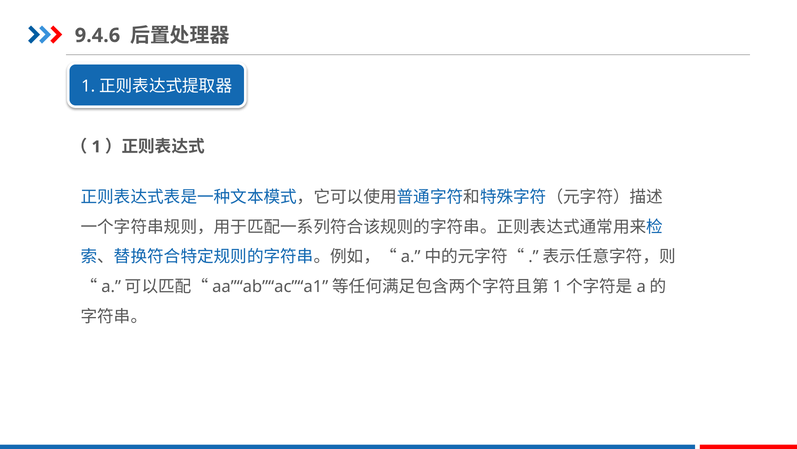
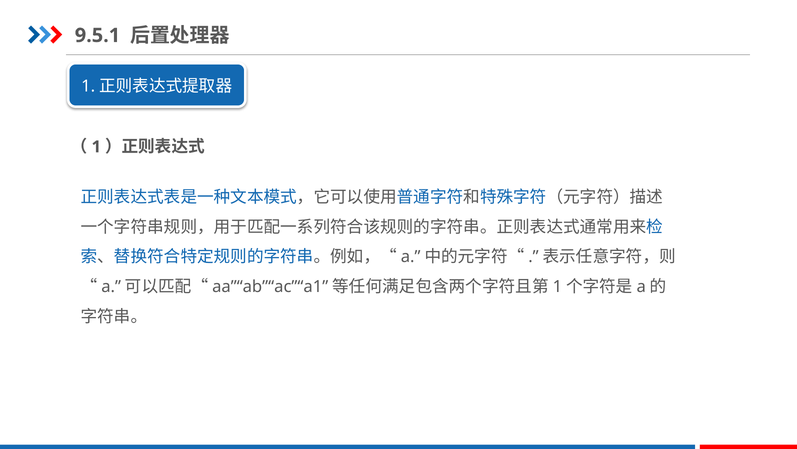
9.4.6: 9.4.6 -> 9.5.1
